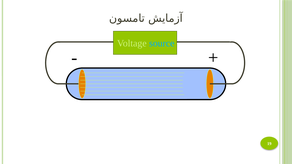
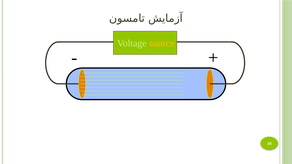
source colour: light blue -> yellow
